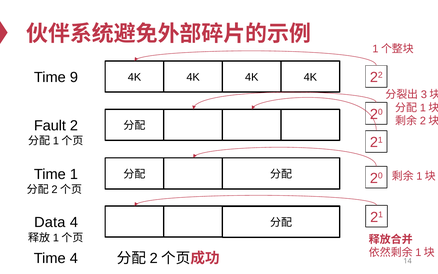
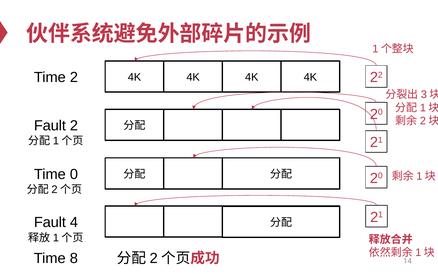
Time 9: 9 -> 2
1: 1 -> 0
Data at (50, 222): Data -> Fault
Time 4: 4 -> 8
